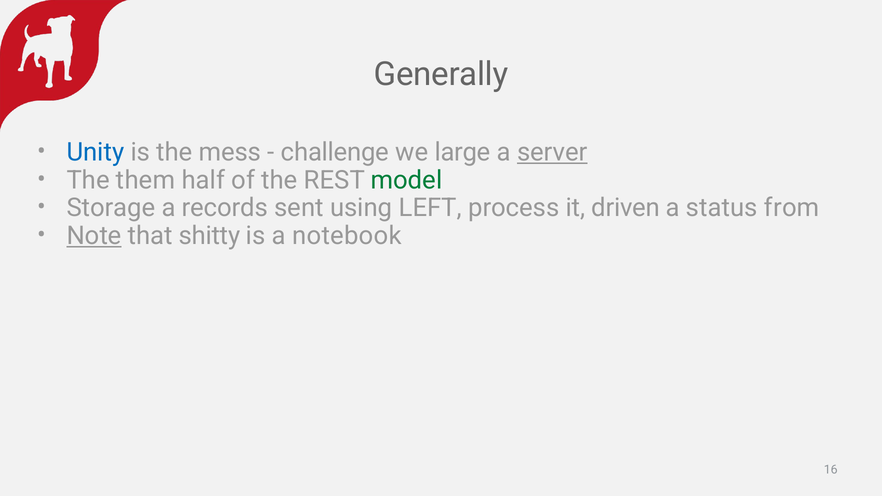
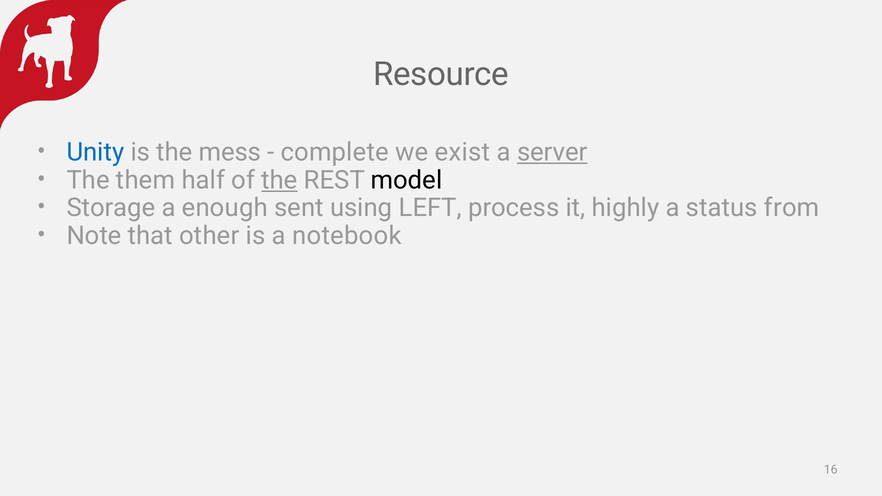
Generally: Generally -> Resource
challenge: challenge -> complete
large: large -> exist
the at (279, 180) underline: none -> present
model colour: green -> black
records: records -> enough
driven: driven -> highly
Note underline: present -> none
shitty: shitty -> other
